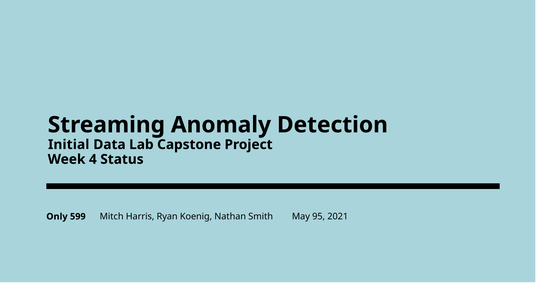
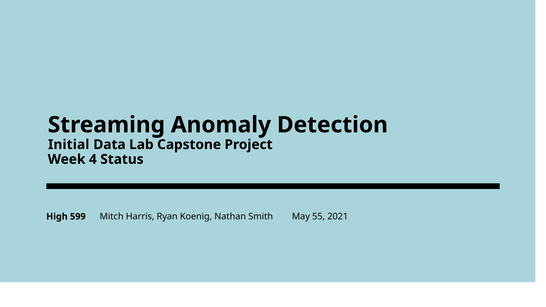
Only: Only -> High
95: 95 -> 55
